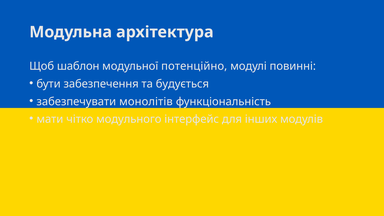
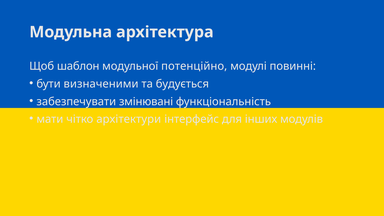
забезпечення: забезпечення -> визначеними
монолітів: монолітів -> змінювані
модульного: модульного -> архітектури
